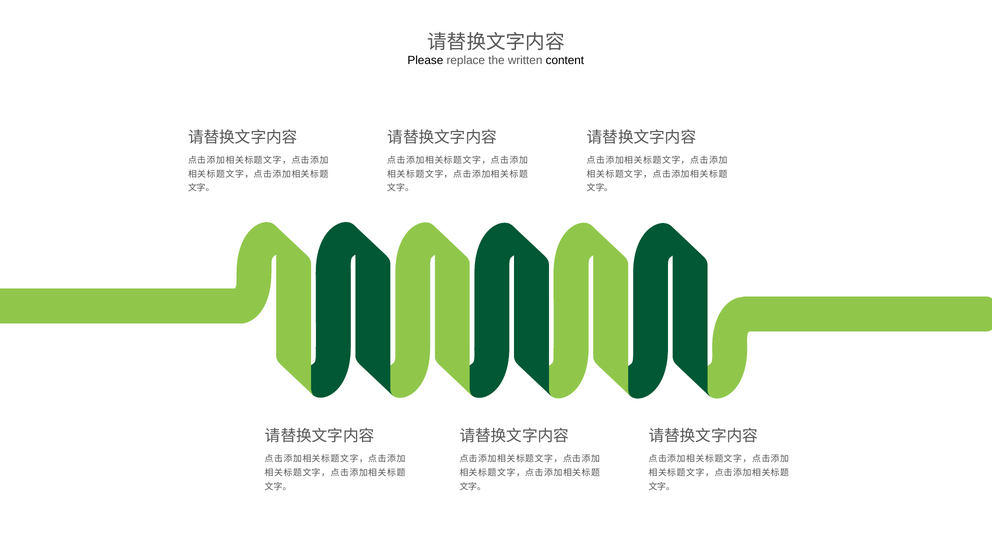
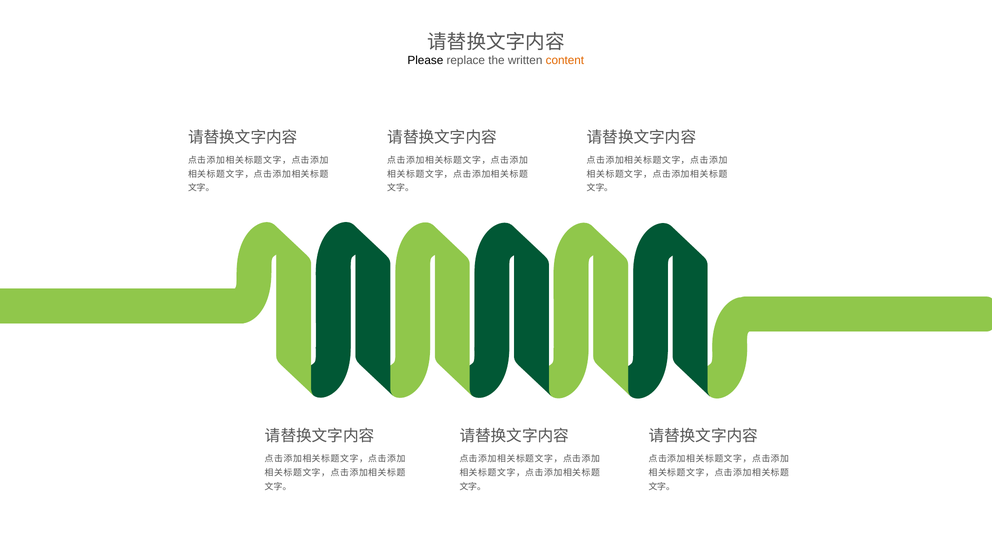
content colour: black -> orange
